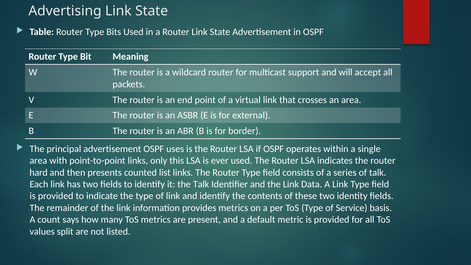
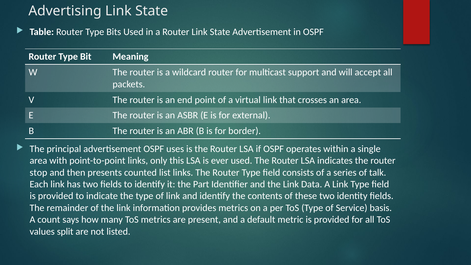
hard: hard -> stop
the Talk: Talk -> Part
